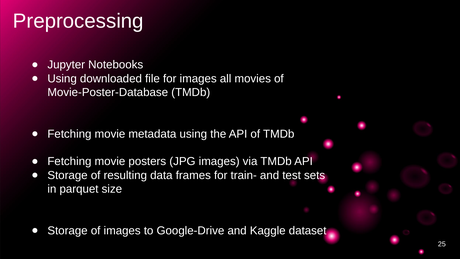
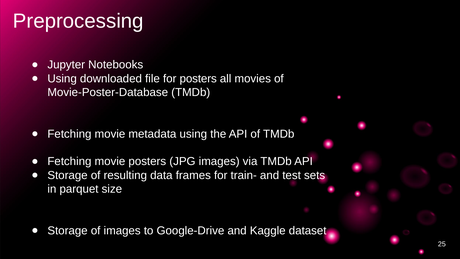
for images: images -> posters
